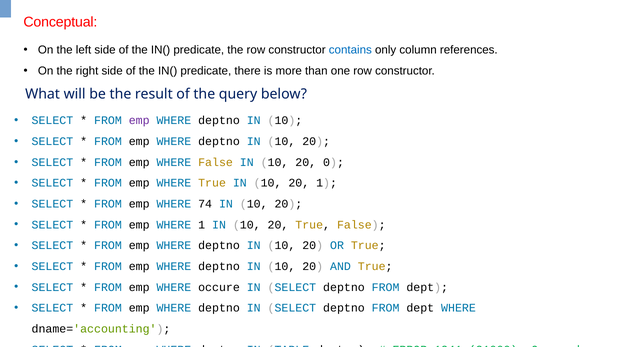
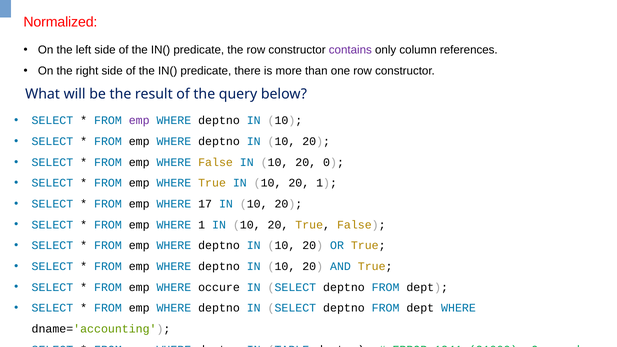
Conceptual: Conceptual -> Normalized
contains colour: blue -> purple
74: 74 -> 17
